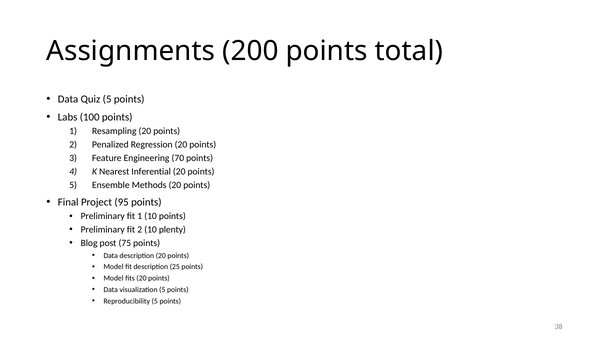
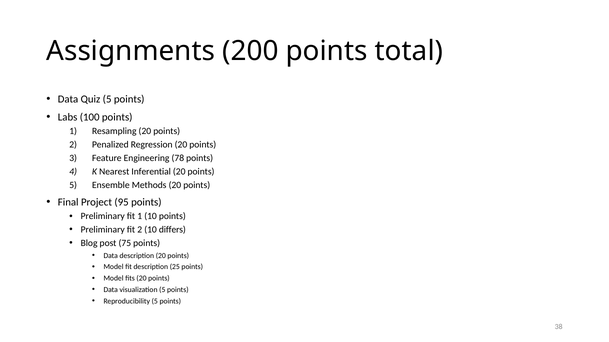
70: 70 -> 78
plenty: plenty -> differs
